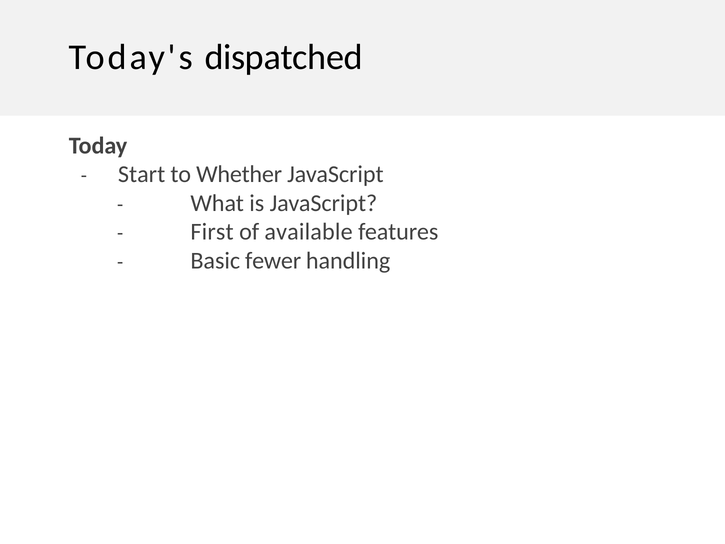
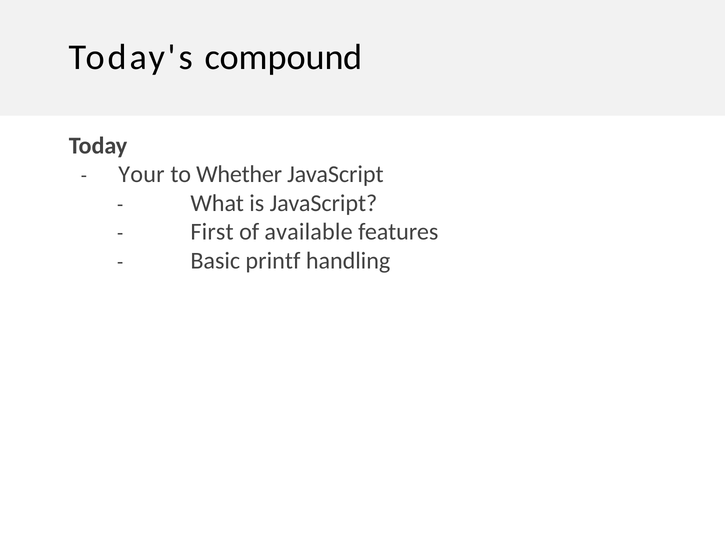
dispatched: dispatched -> compound
Start: Start -> Your
fewer: fewer -> printf
